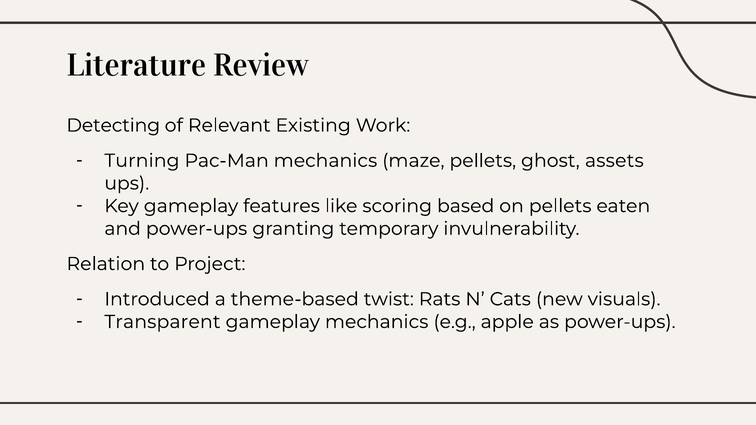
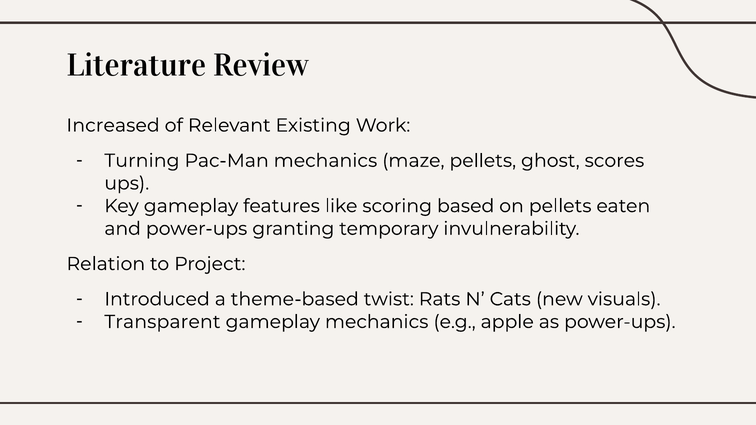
Detecting: Detecting -> Increased
assets: assets -> scores
